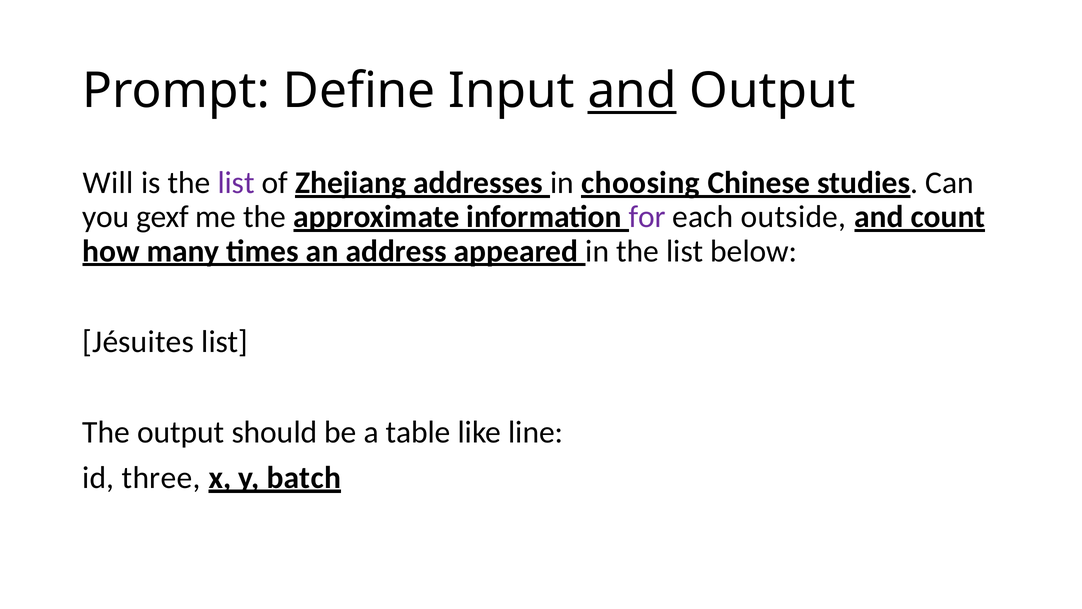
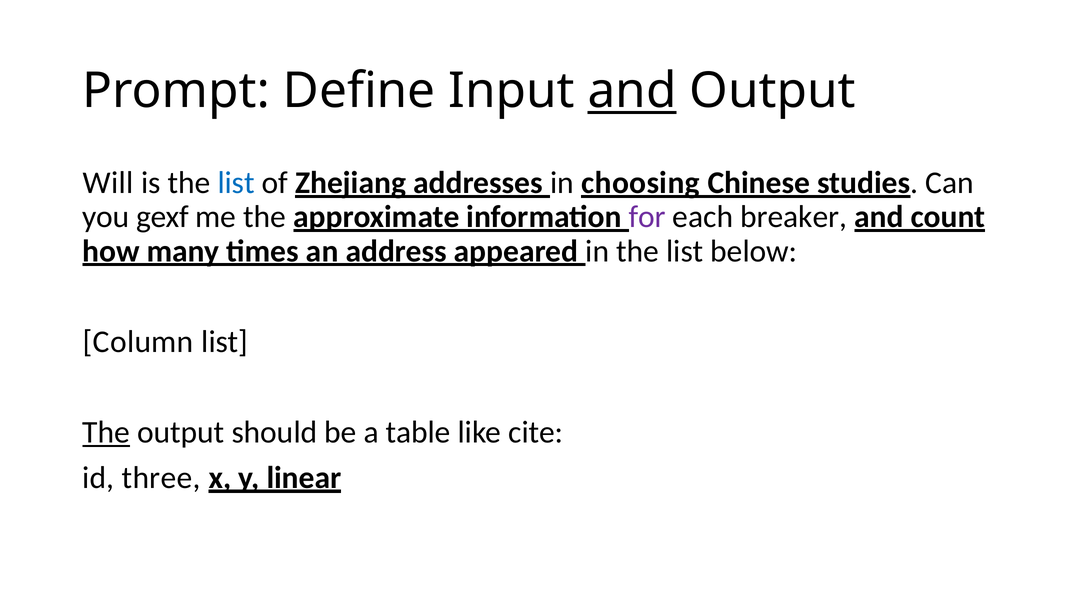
list at (236, 183) colour: purple -> blue
outside: outside -> breaker
Jésuites: Jésuites -> Column
The at (106, 432) underline: none -> present
line: line -> cite
batch: batch -> linear
